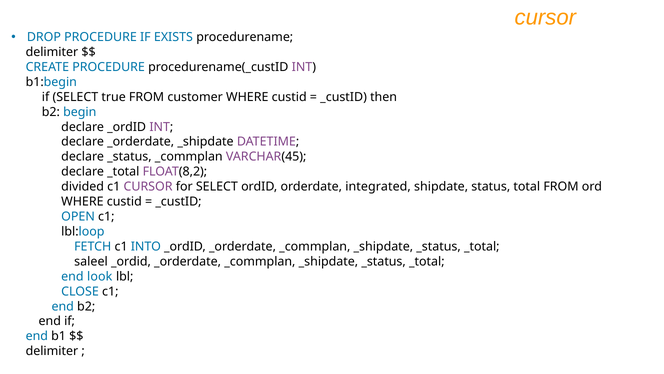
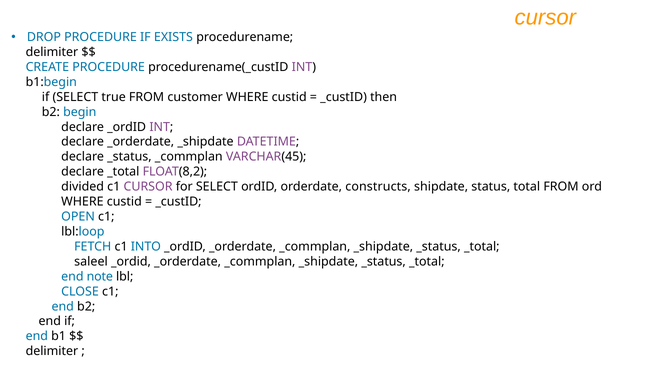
integrated: integrated -> constructs
look: look -> note
